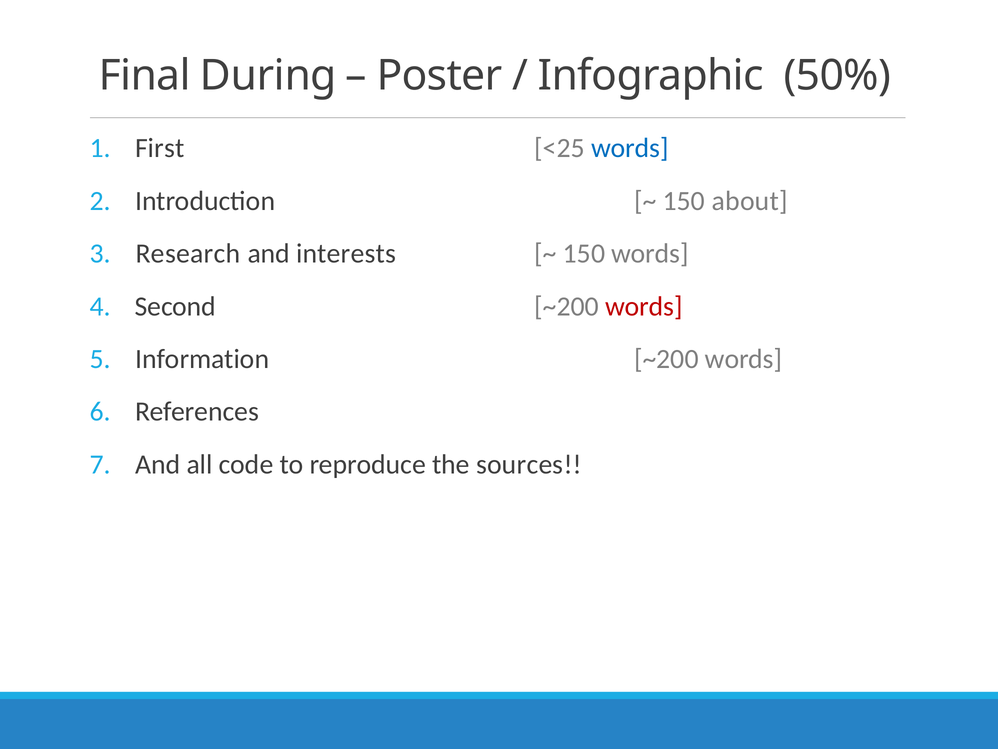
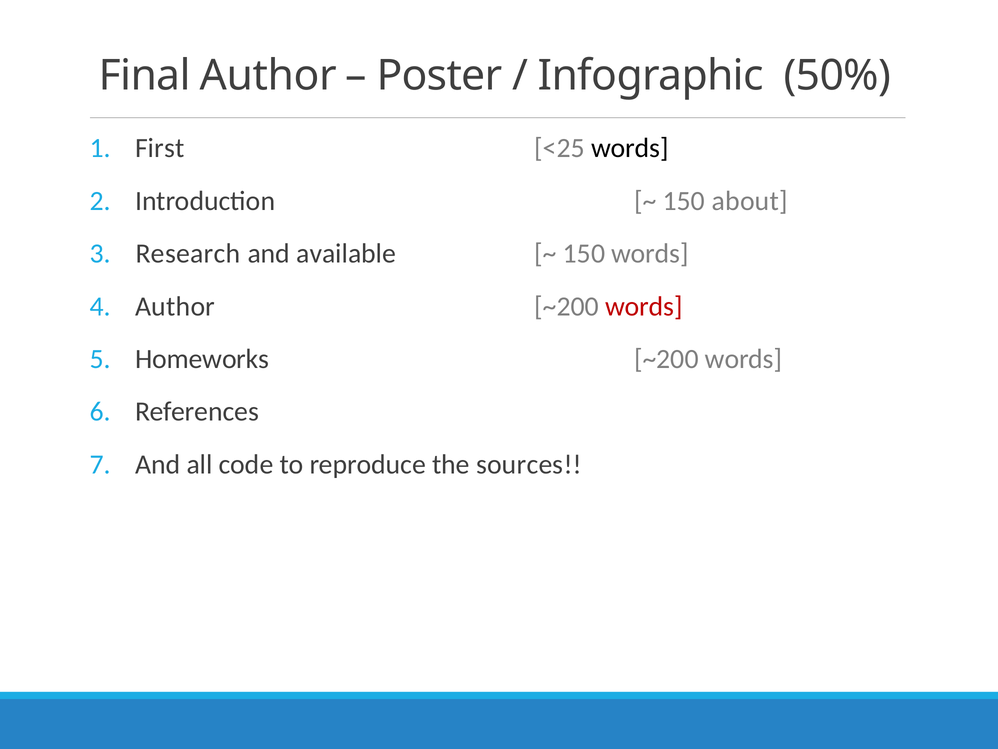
Final During: During -> Author
words at (630, 148) colour: blue -> black
interests: interests -> available
Second at (175, 306): Second -> Author
Information: Information -> Homeworks
